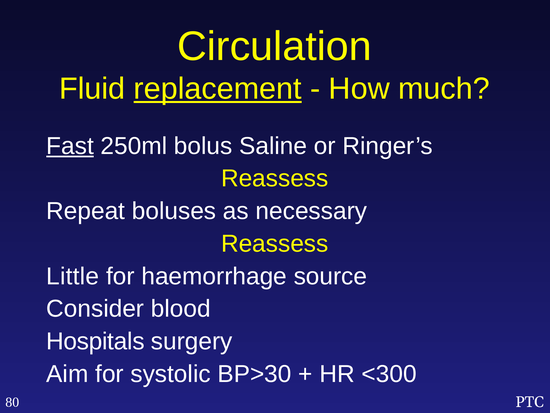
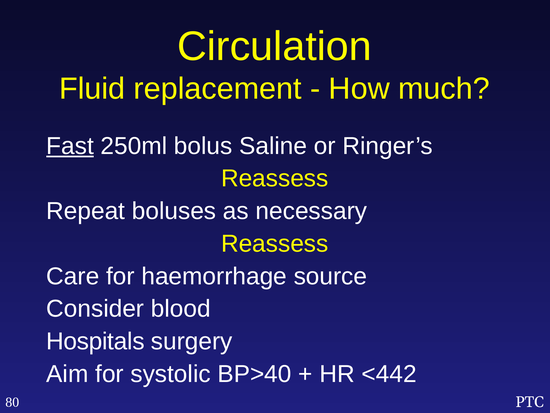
replacement underline: present -> none
Little: Little -> Care
BP>30: BP>30 -> BP>40
<300: <300 -> <442
